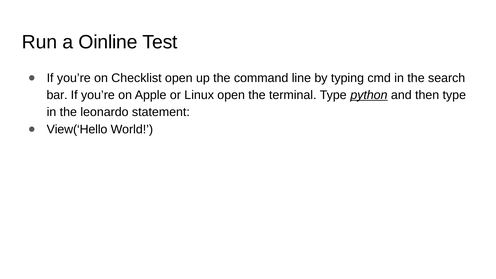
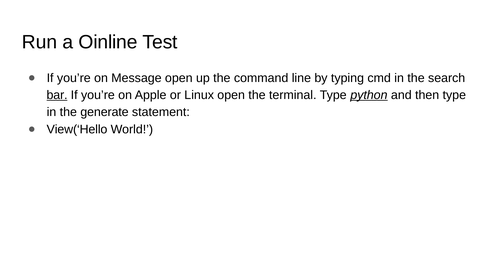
Checklist: Checklist -> Message
bar underline: none -> present
leonardo: leonardo -> generate
